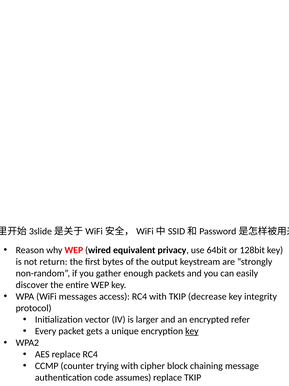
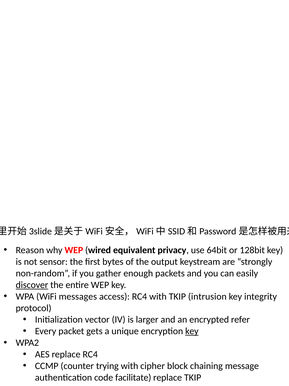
return: return -> sensor
discover underline: none -> present
decrease: decrease -> intrusion
assumes: assumes -> facilitate
